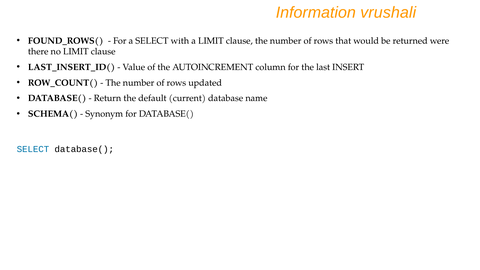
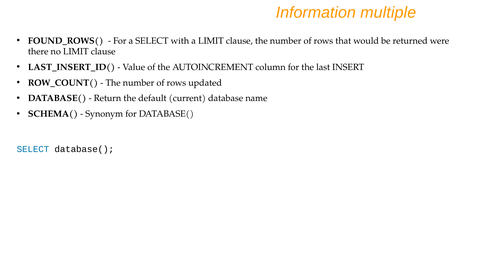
vrushali: vrushali -> multiple
